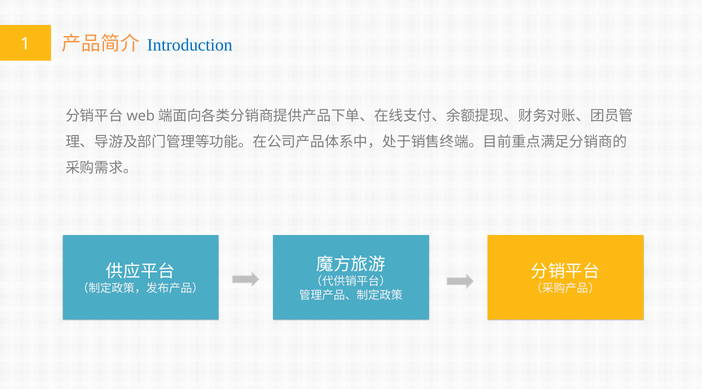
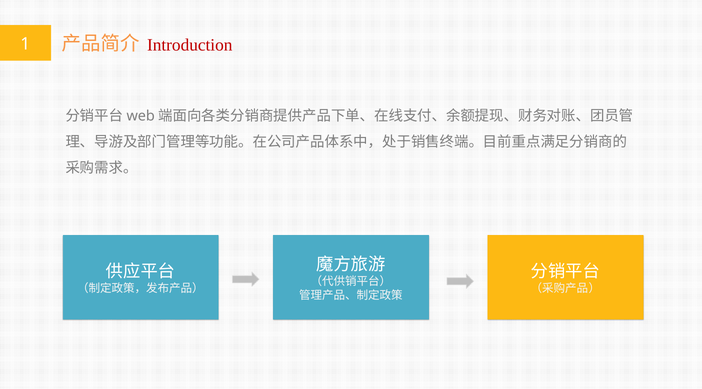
Introduction colour: blue -> red
